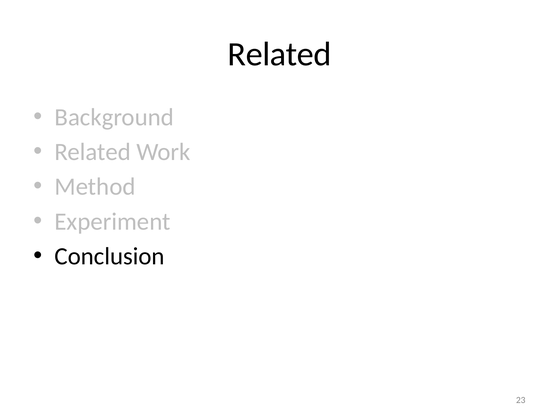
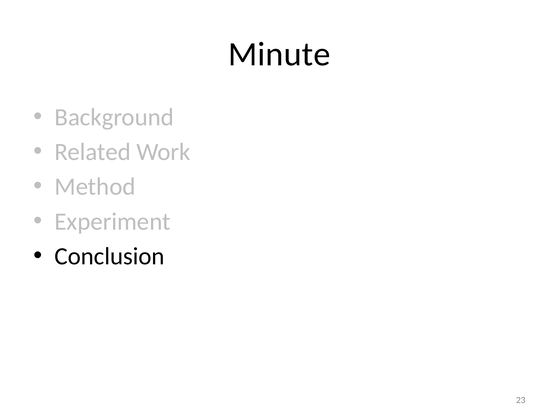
Related at (280, 54): Related -> Minute
